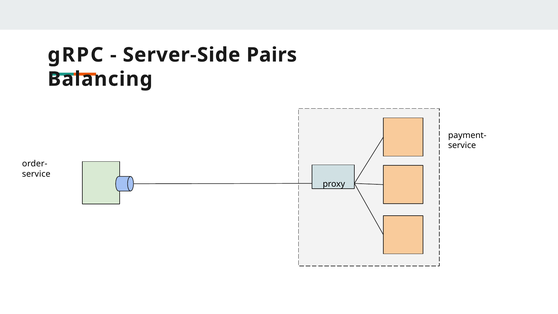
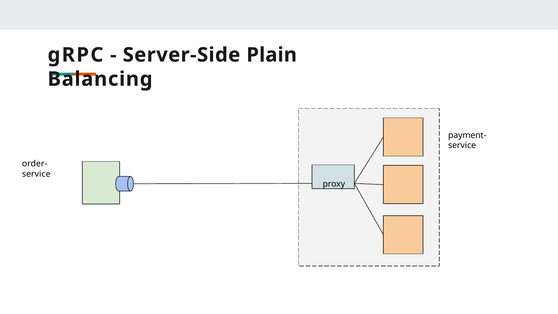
Pairs: Pairs -> Plain
